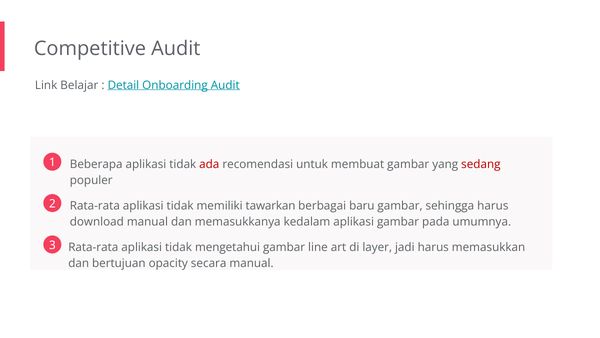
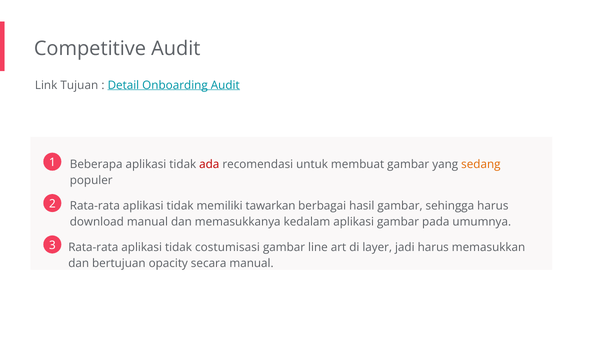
Belajar: Belajar -> Tujuan
sedang colour: red -> orange
baru: baru -> hasil
mengetahui: mengetahui -> costumisasi
